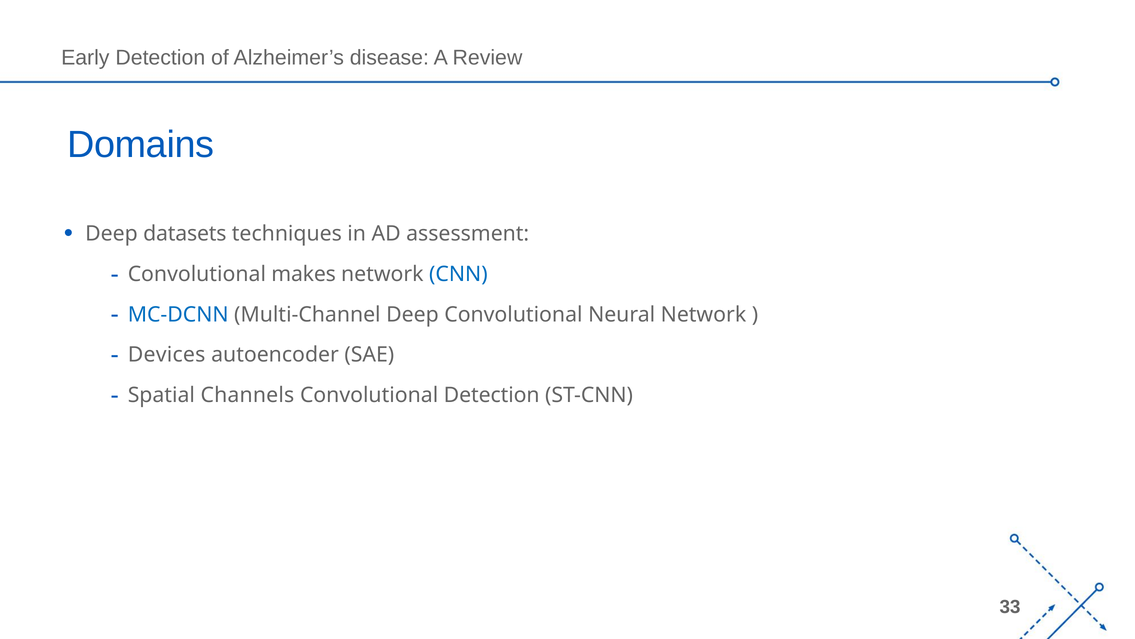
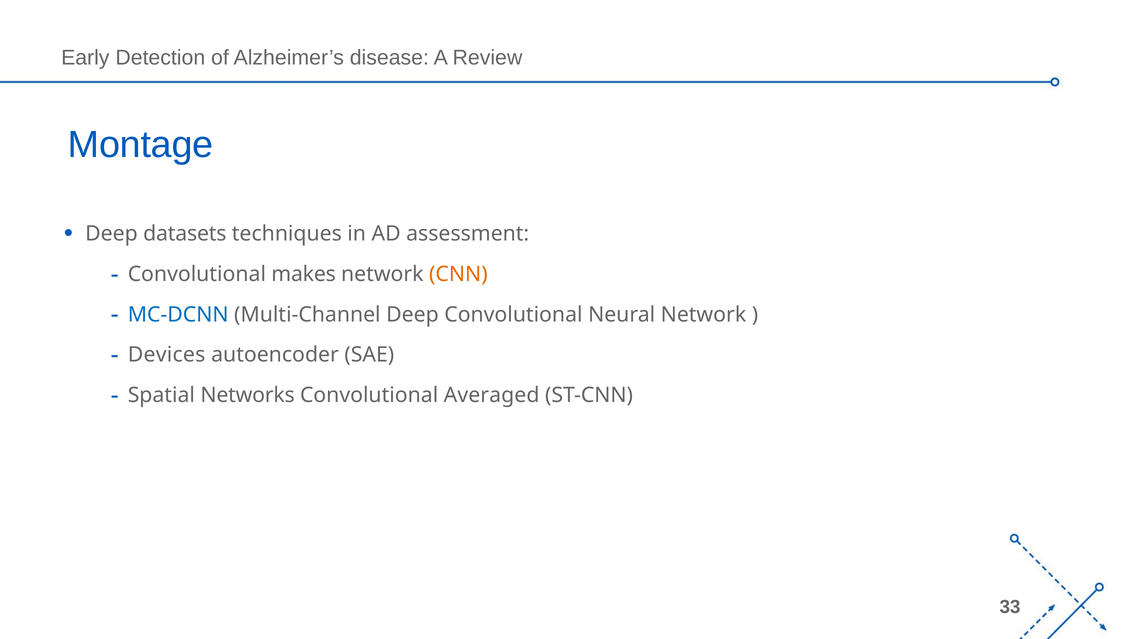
Domains: Domains -> Montage
CNN colour: blue -> orange
Channels: Channels -> Networks
Convolutional Detection: Detection -> Averaged
